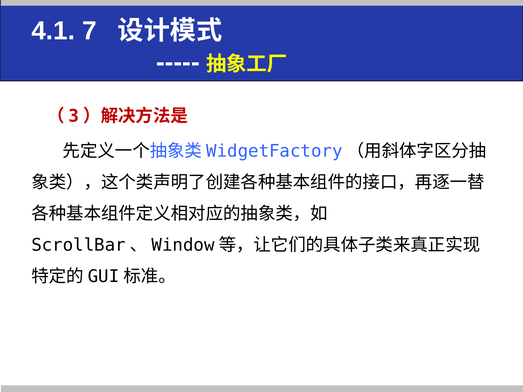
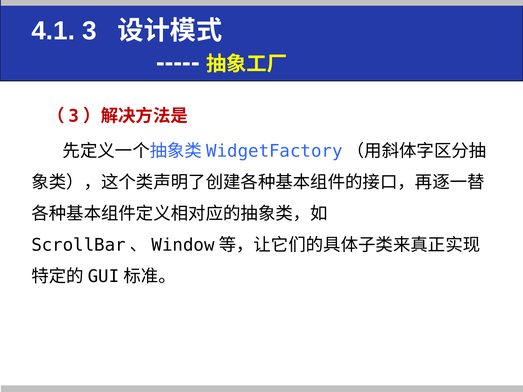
7: 7 -> 3
